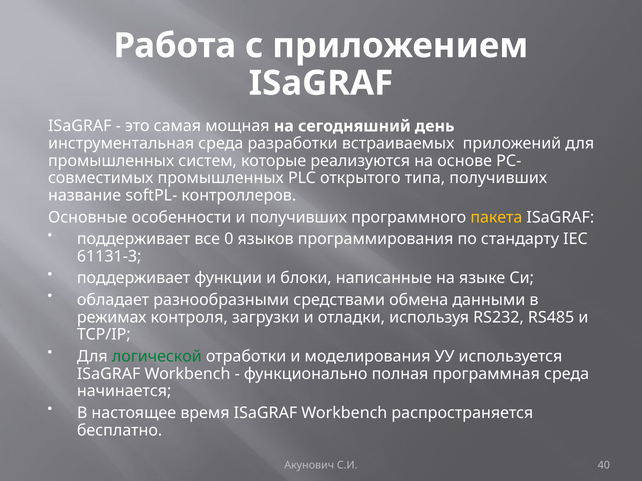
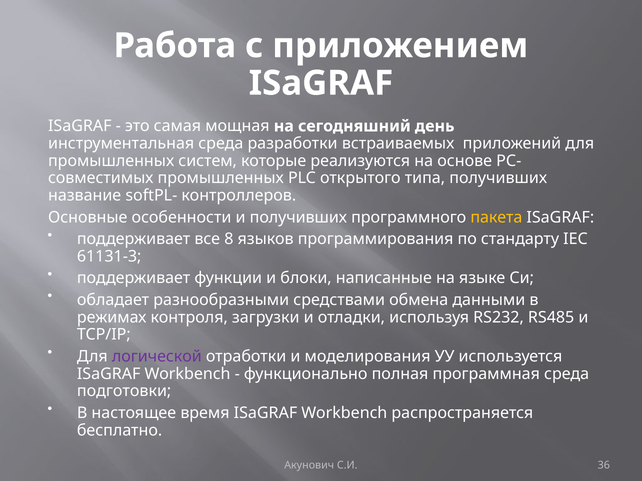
0: 0 -> 8
логической colour: green -> purple
начинается: начинается -> подготовки
40: 40 -> 36
